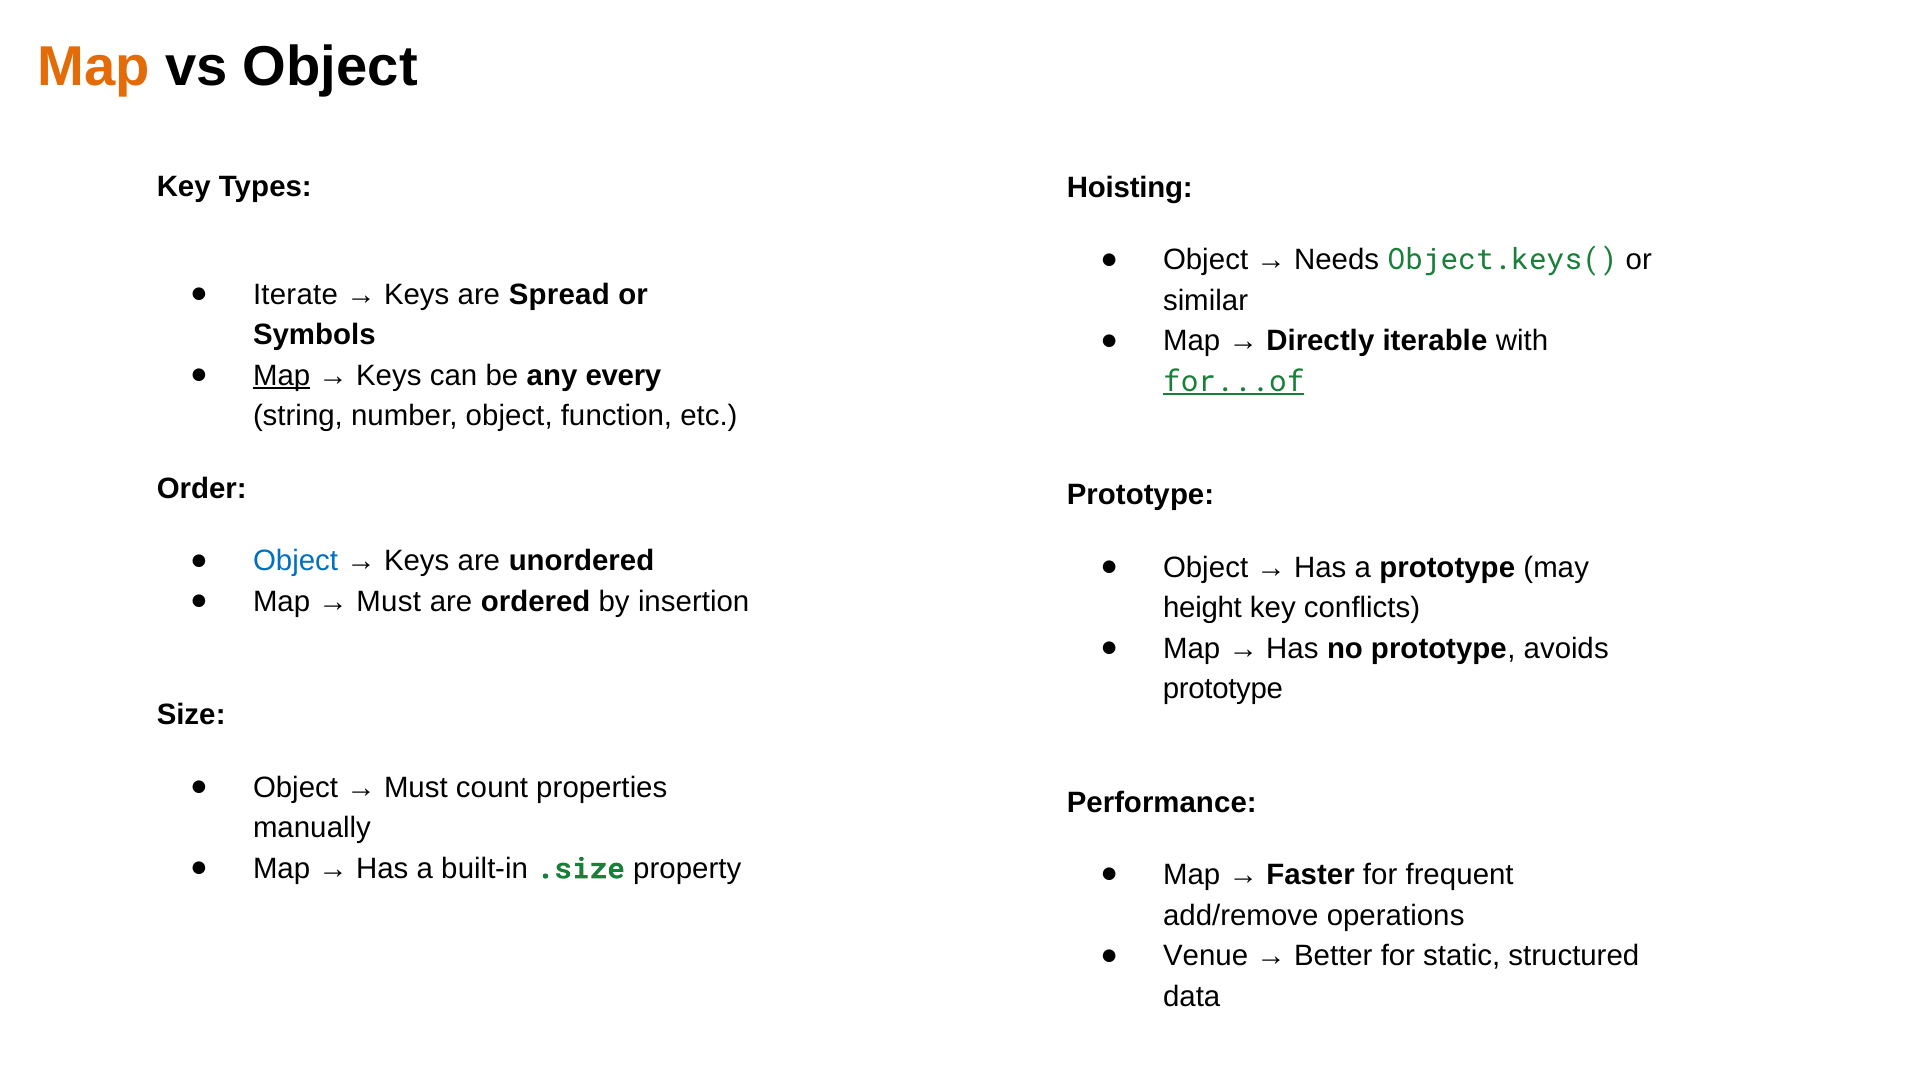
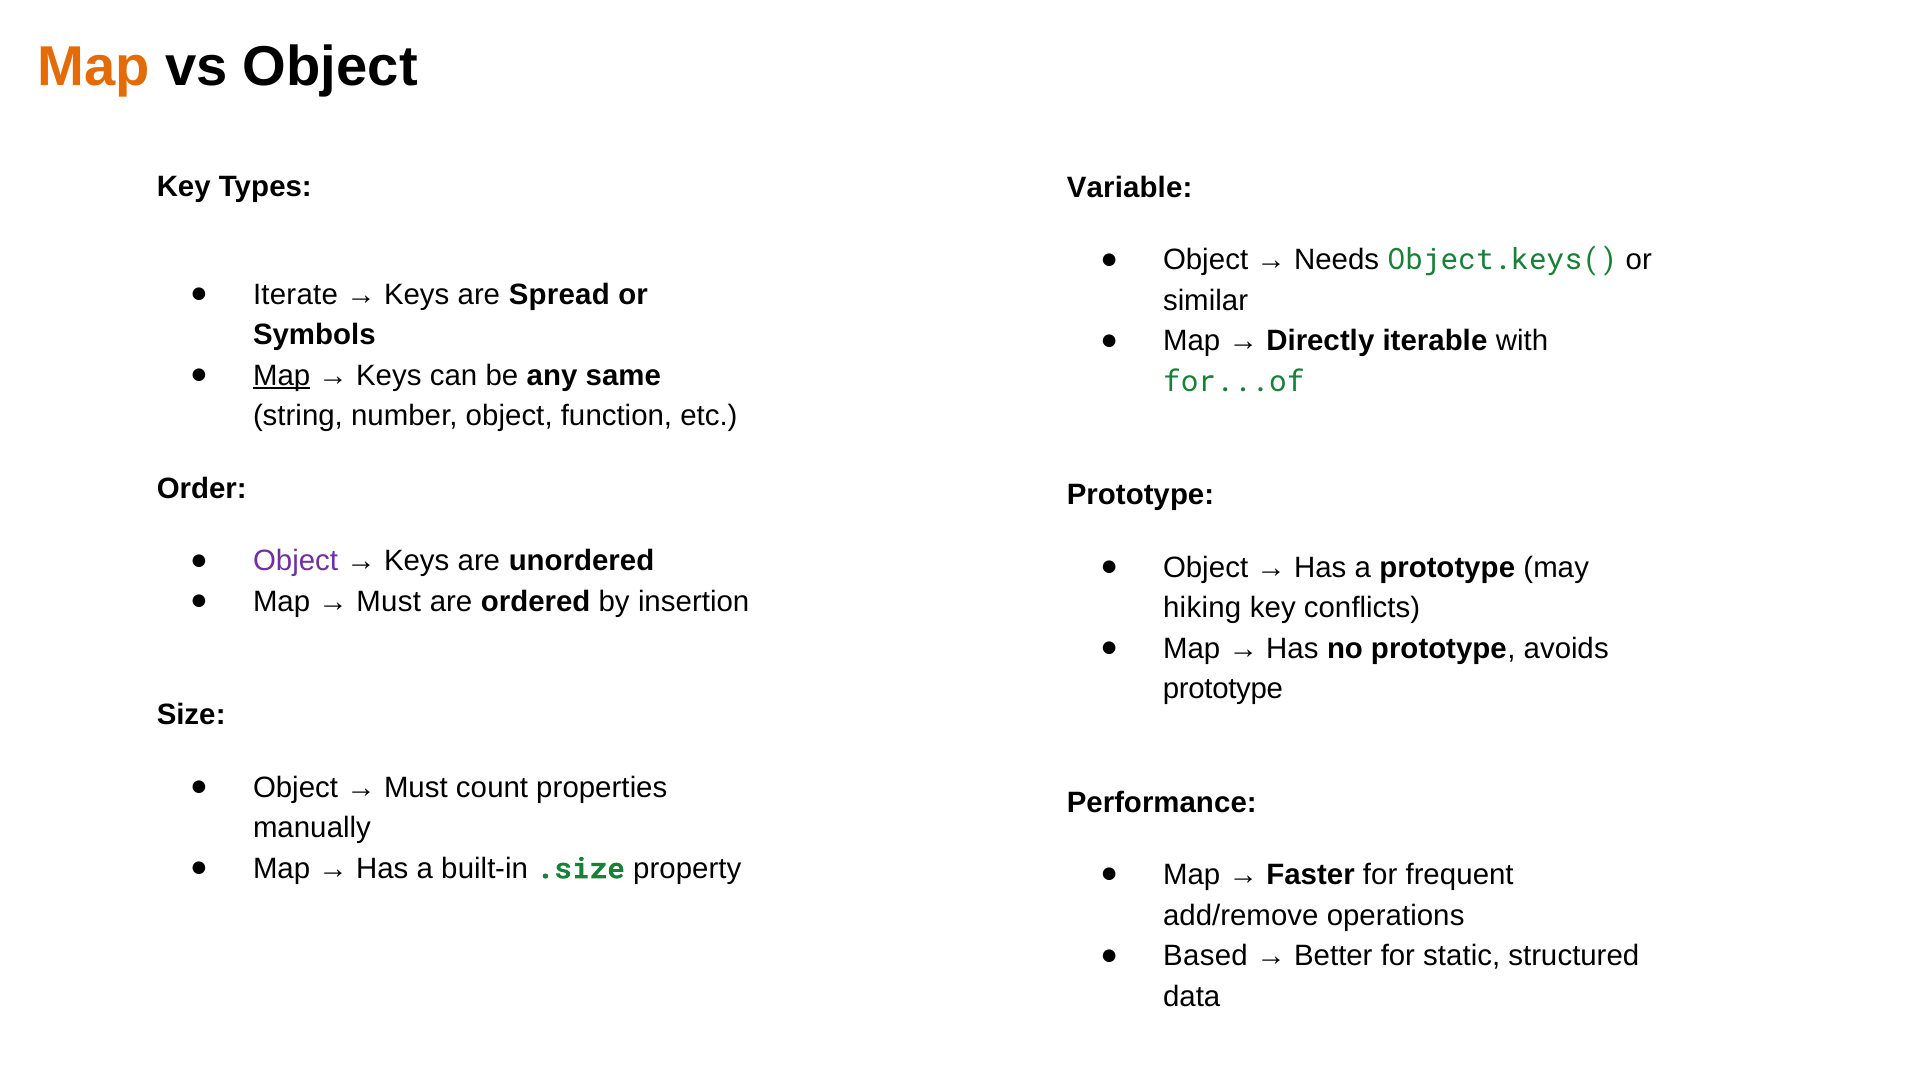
Hoisting: Hoisting -> Variable
every: every -> same
for...of underline: present -> none
Object at (296, 561) colour: blue -> purple
height: height -> hiking
Venue: Venue -> Based
